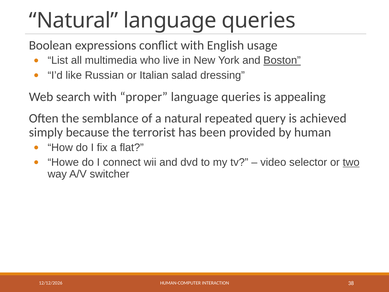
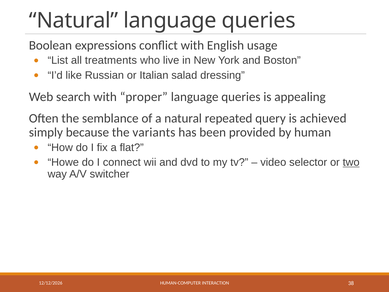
multimedia: multimedia -> treatments
Boston underline: present -> none
terrorist: terrorist -> variants
